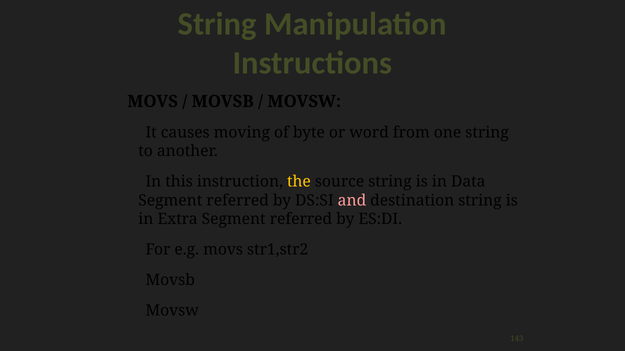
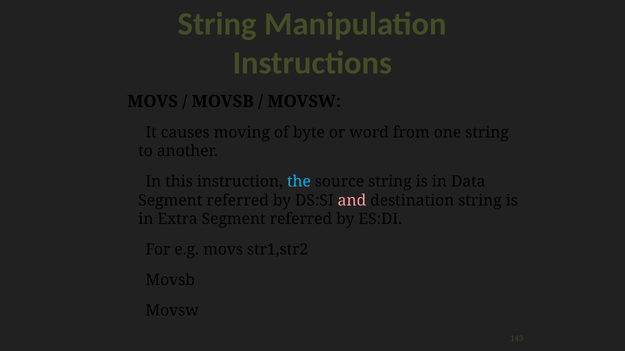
the colour: yellow -> light blue
